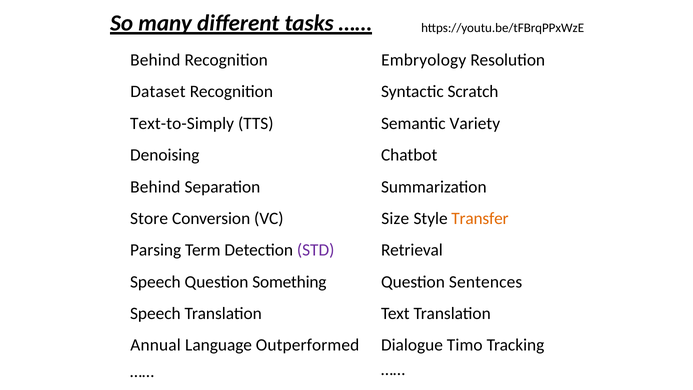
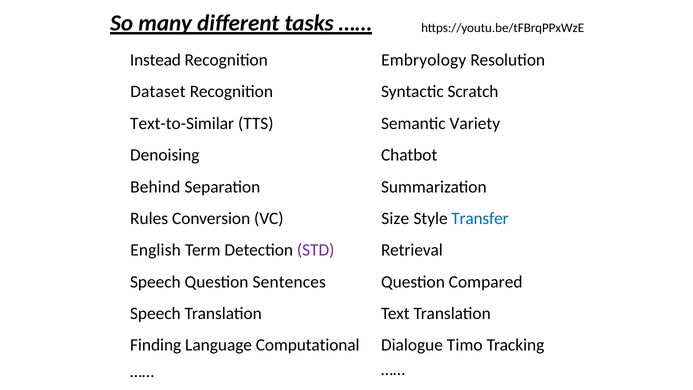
Behind at (155, 60): Behind -> Instead
Text-to-Simply: Text-to-Simply -> Text-to-Similar
Store: Store -> Rules
Transfer colour: orange -> blue
Parsing: Parsing -> English
Something: Something -> Sentences
Sentences: Sentences -> Compared
Annual: Annual -> Finding
Outperformed: Outperformed -> Computational
